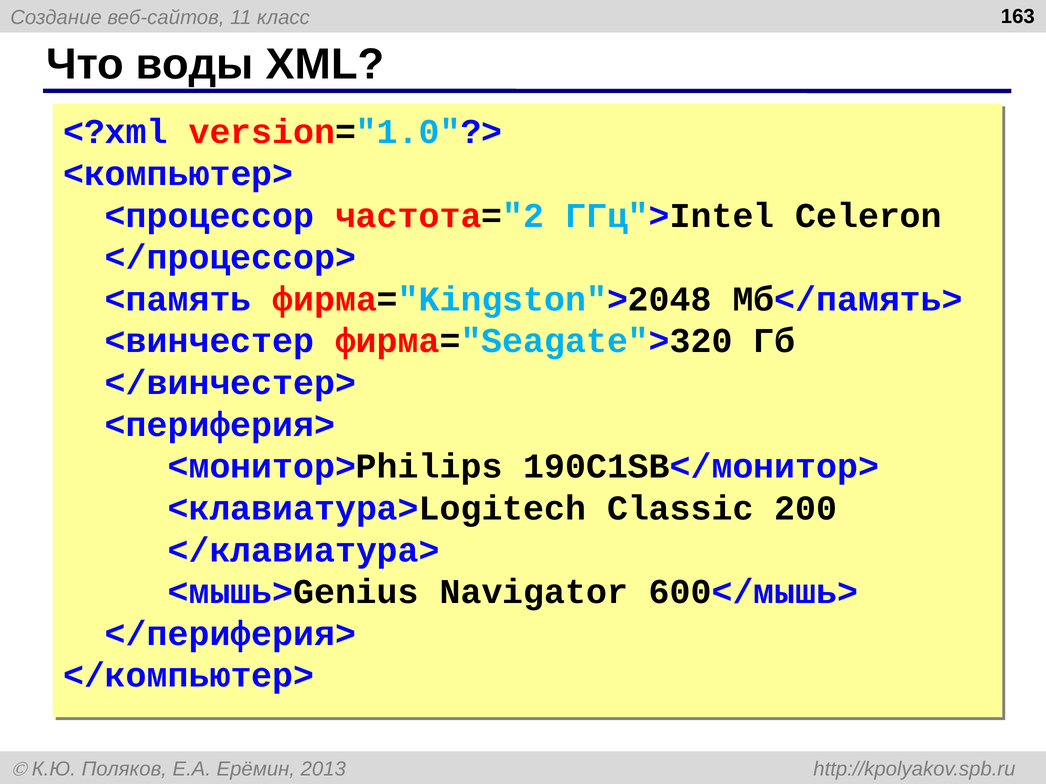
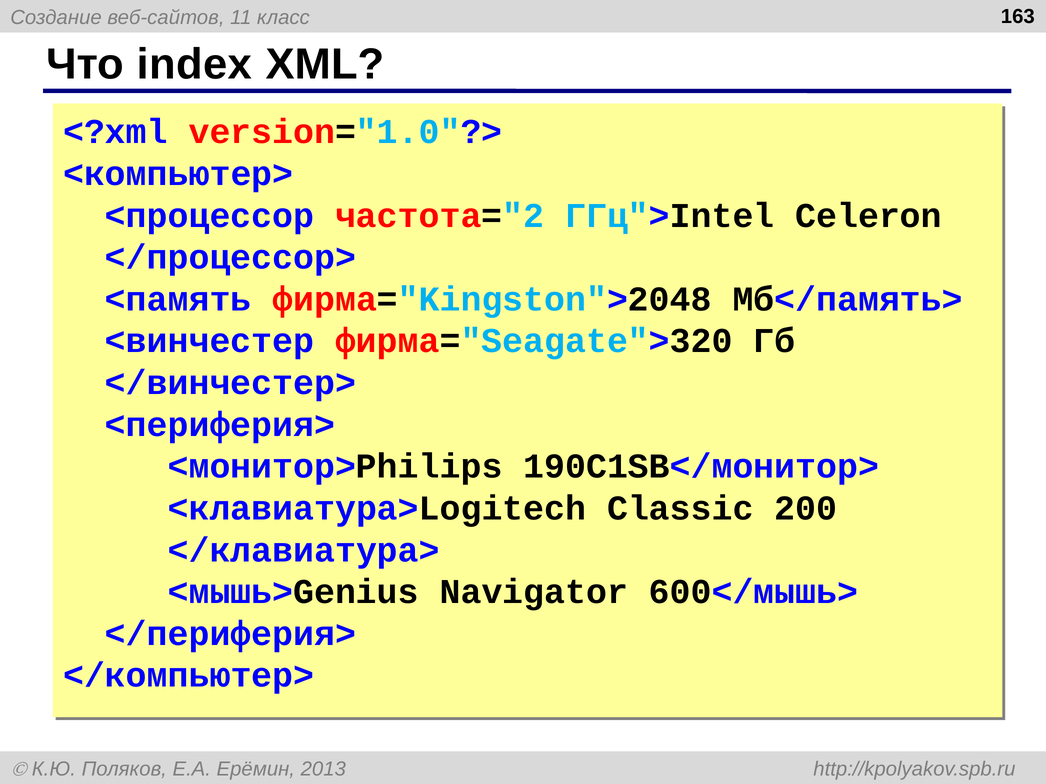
воды: воды -> index
